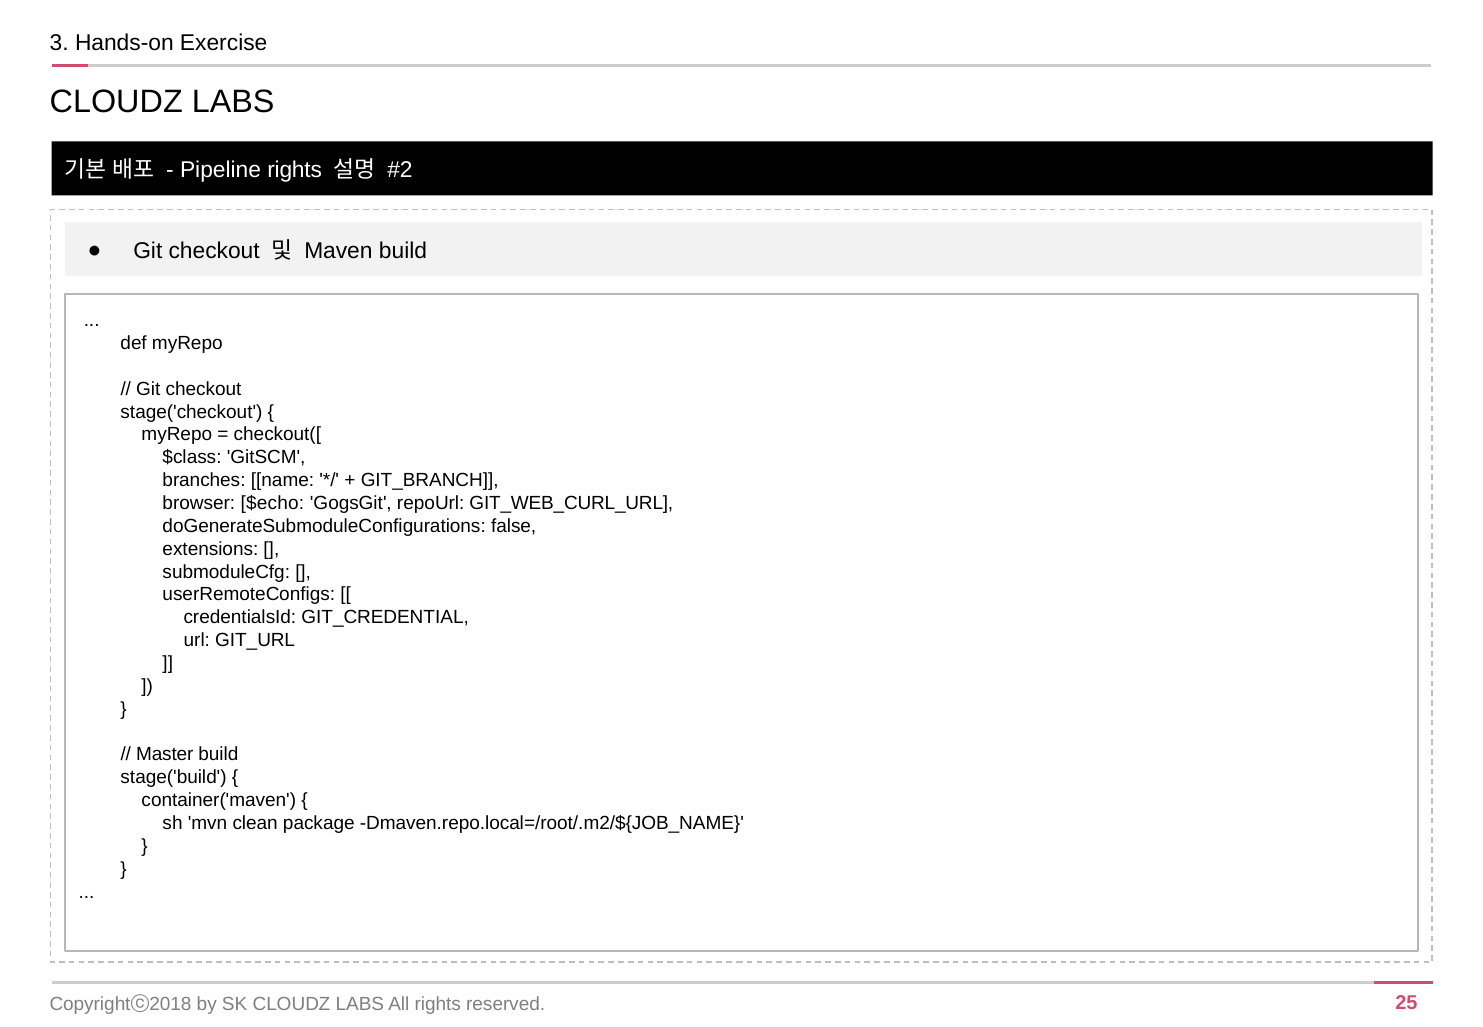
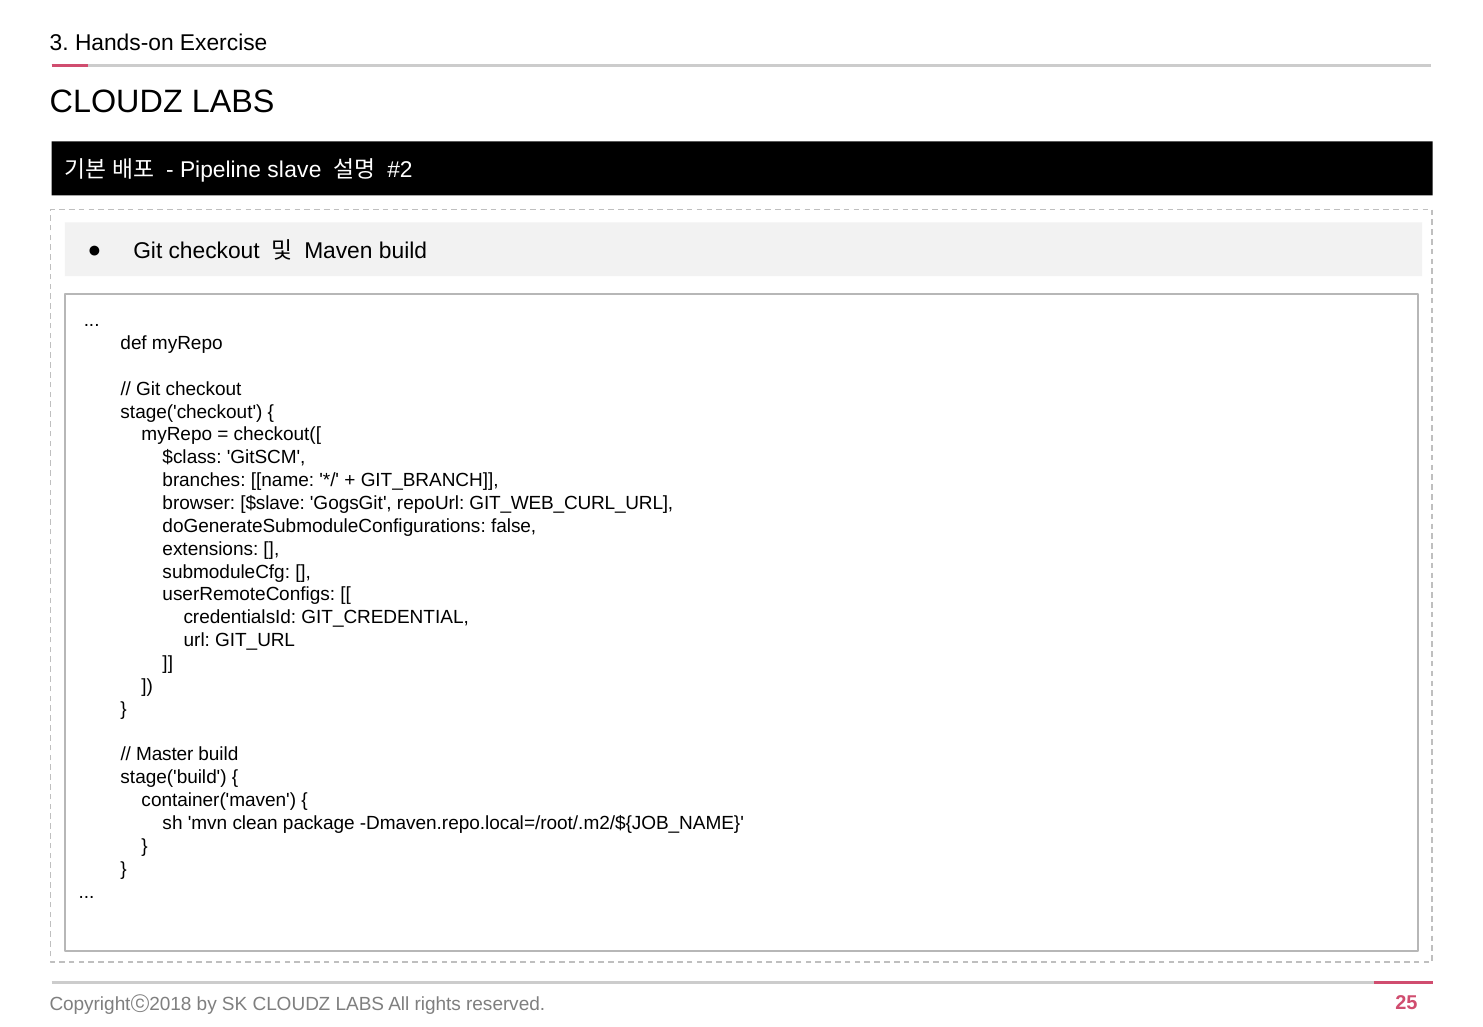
Pipeline rights: rights -> slave
$echo: $echo -> $slave
